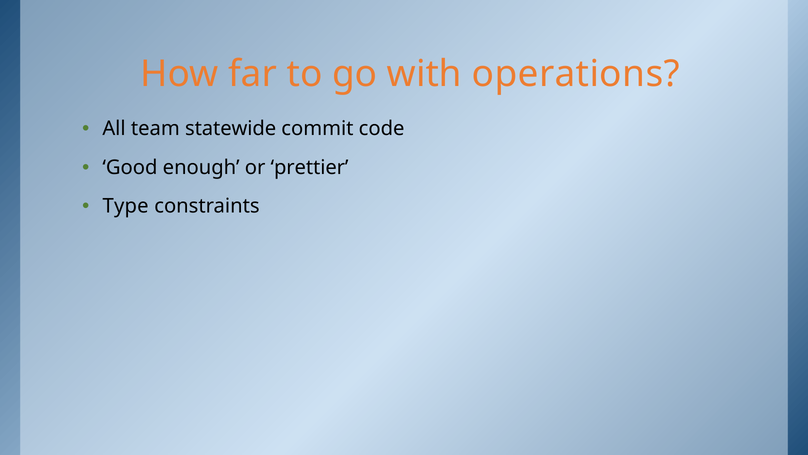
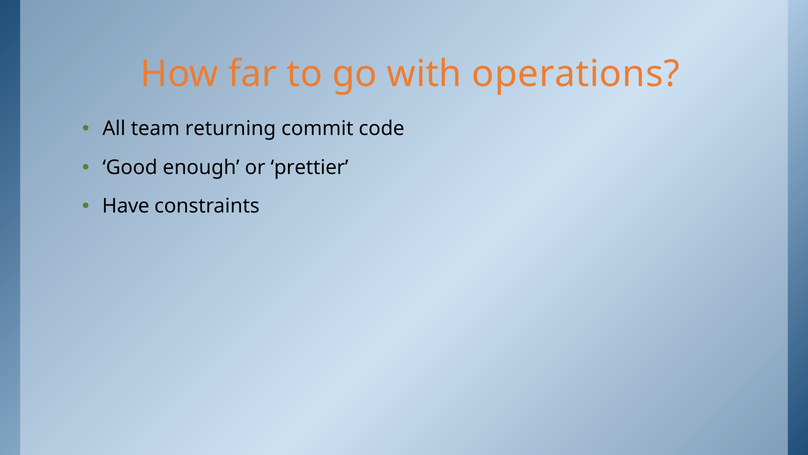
statewide: statewide -> returning
Type: Type -> Have
